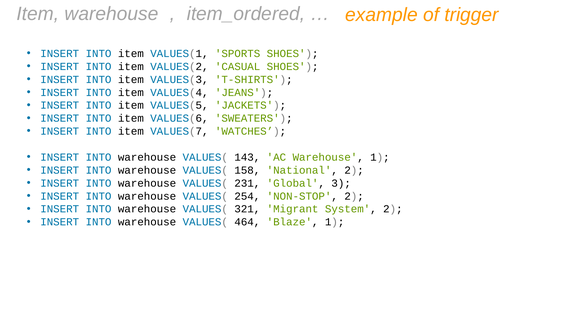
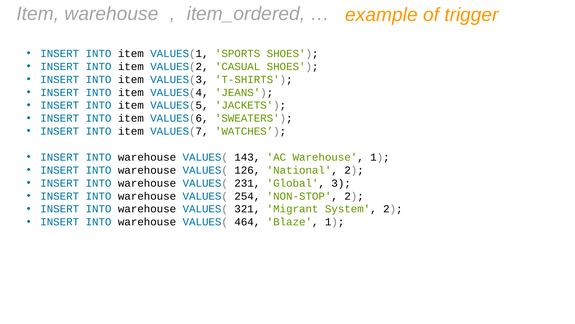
158: 158 -> 126
